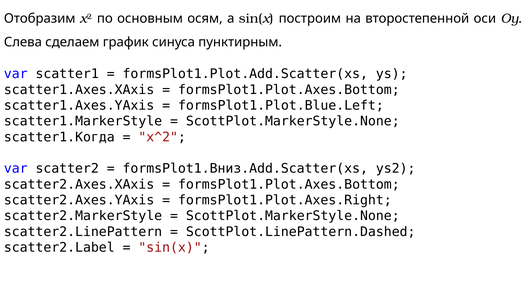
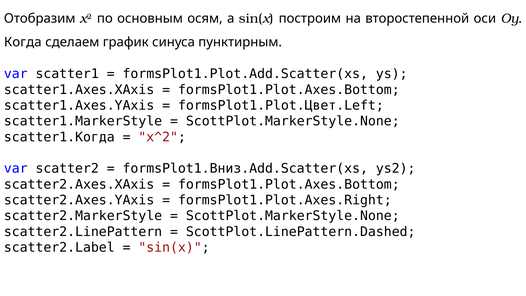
Слева: Слева -> Когда
formsPlot1.Plot.Blue.Left: formsPlot1.Plot.Blue.Left -> formsPlot1.Plot.Цвет.Left
